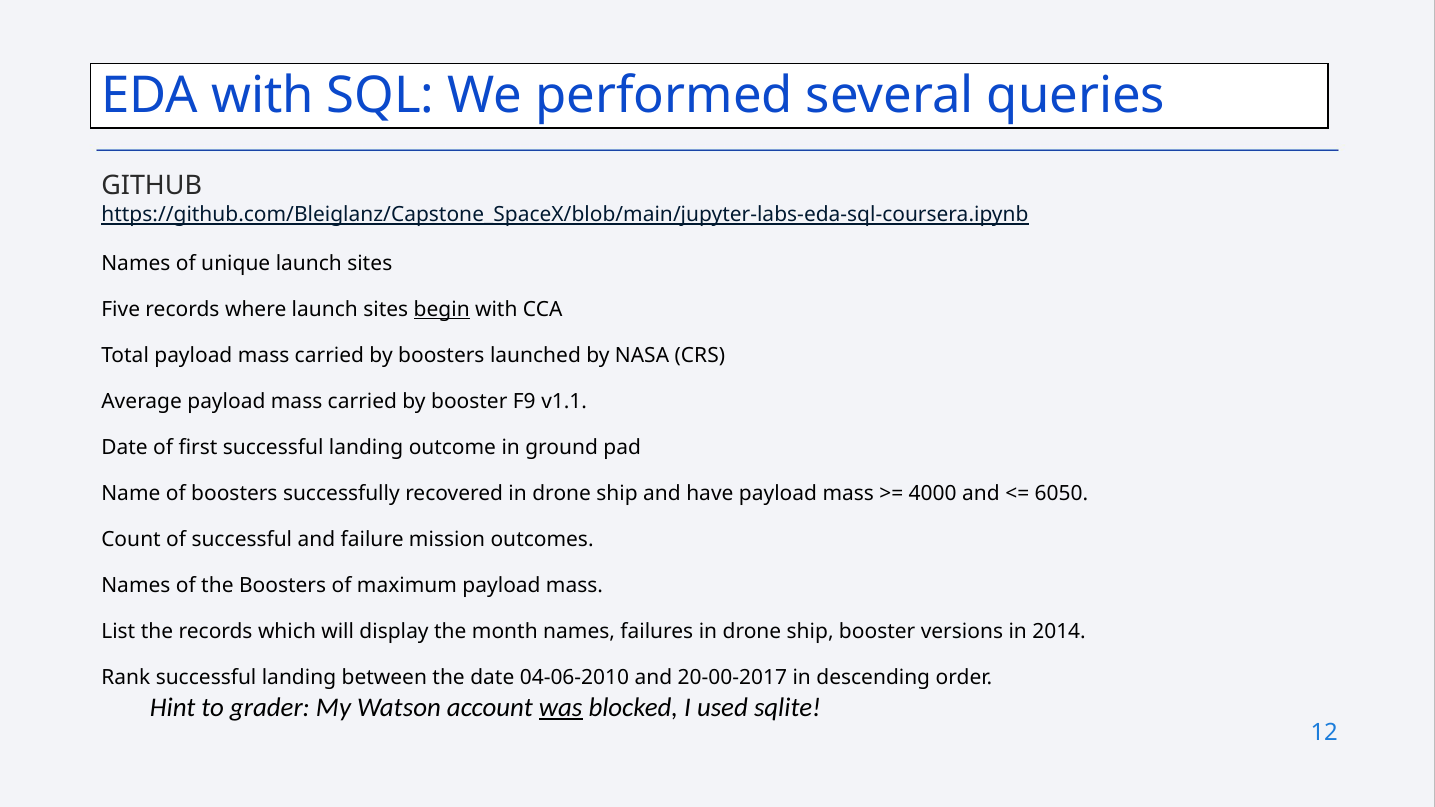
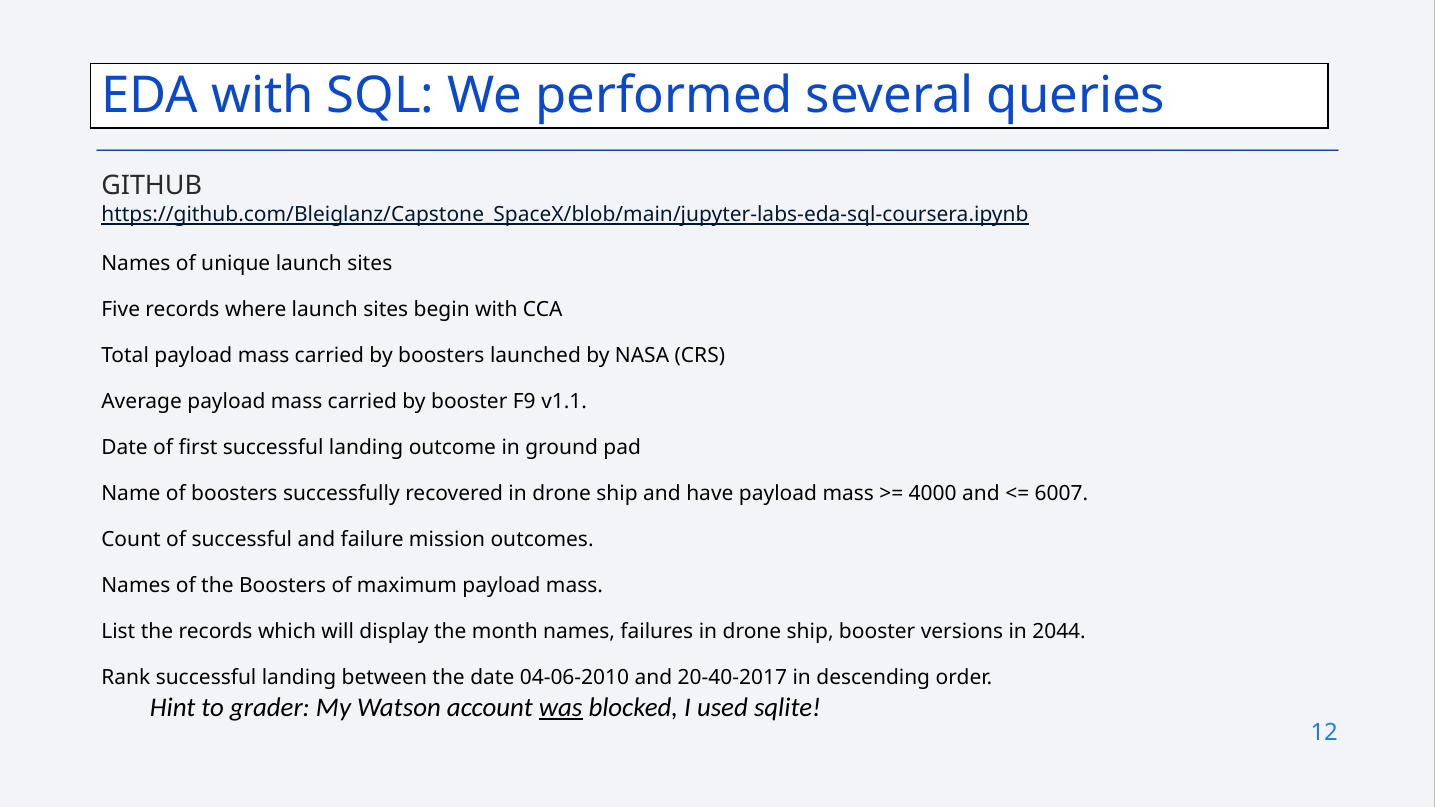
begin underline: present -> none
6050: 6050 -> 6007
2014: 2014 -> 2044
20-00-2017: 20-00-2017 -> 20-40-2017
